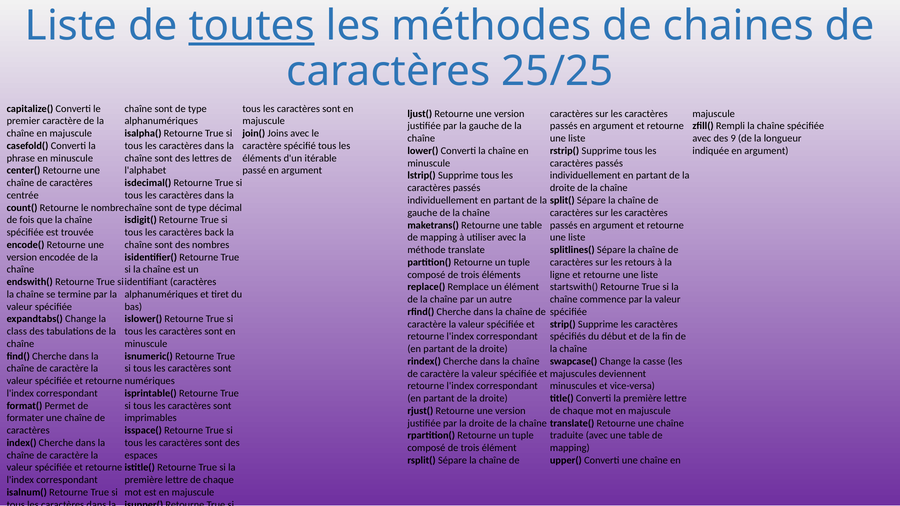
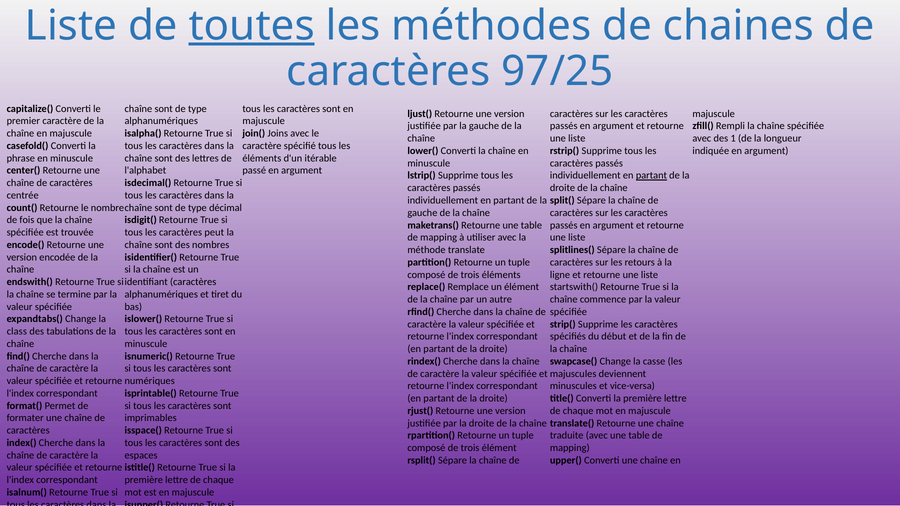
25/25: 25/25 -> 97/25
9: 9 -> 1
partant at (651, 176) underline: none -> present
back: back -> peut
